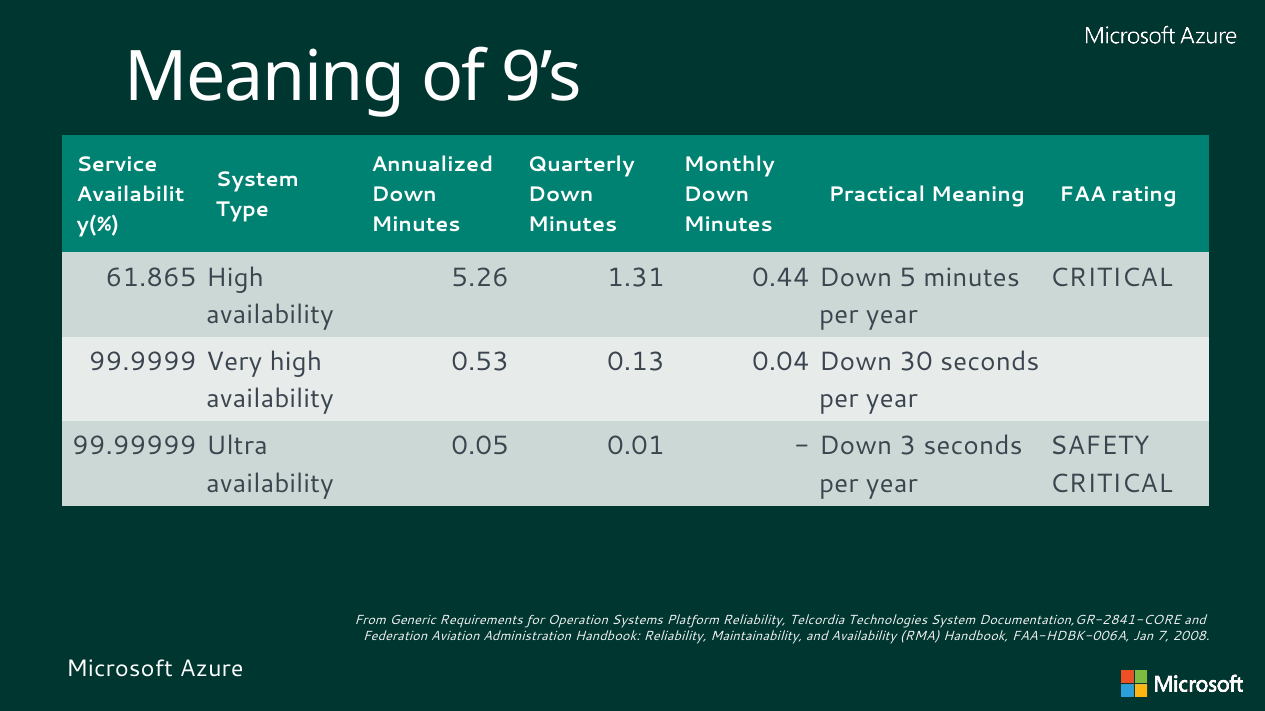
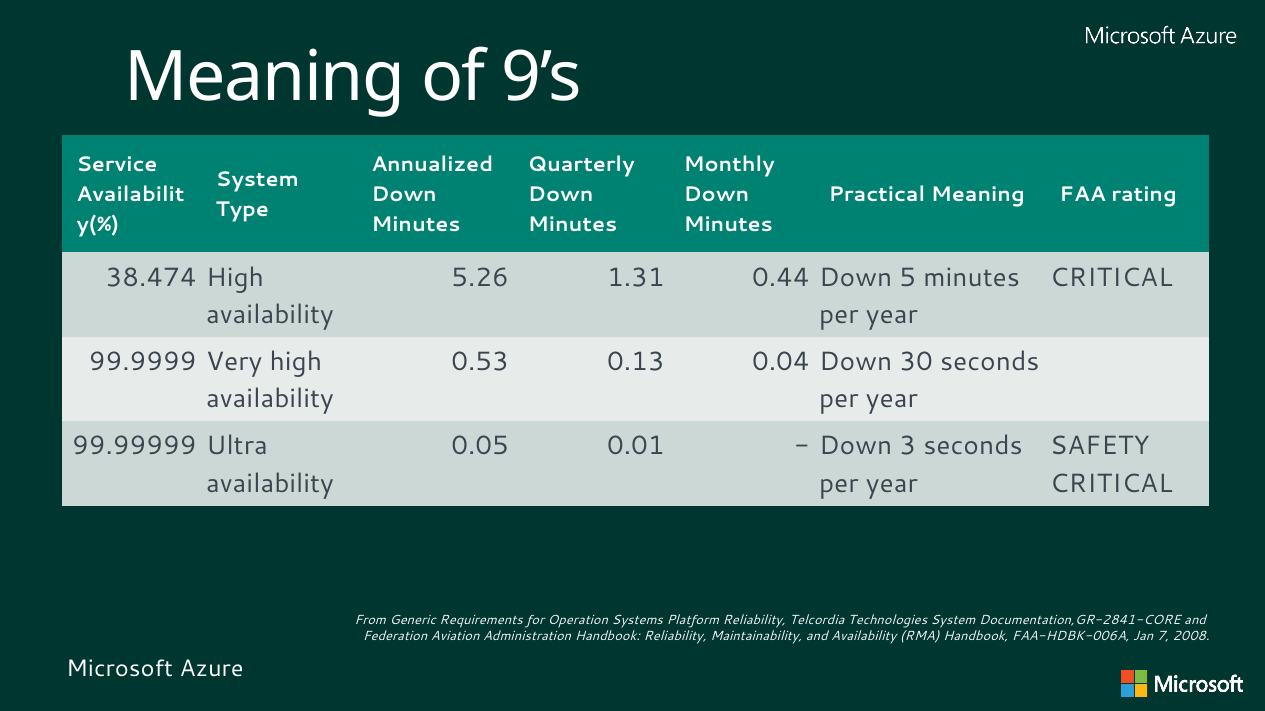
61.865: 61.865 -> 38.474
